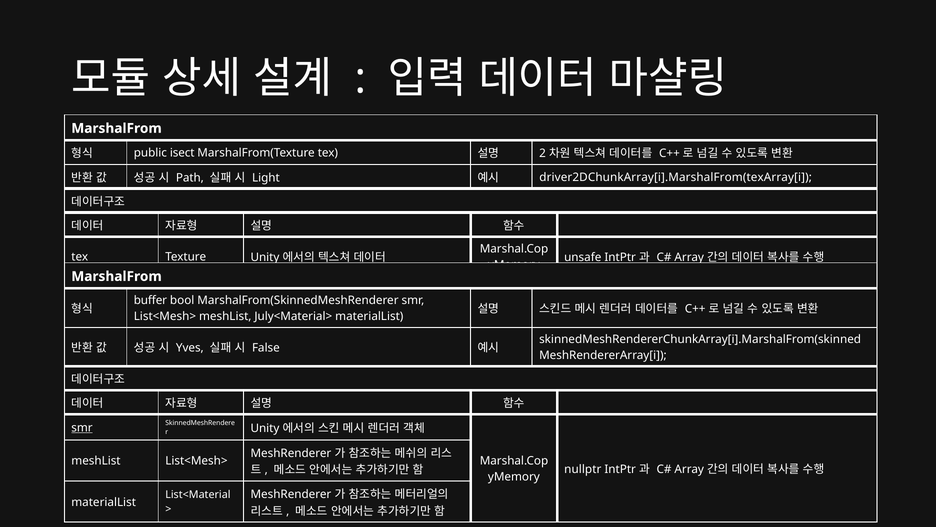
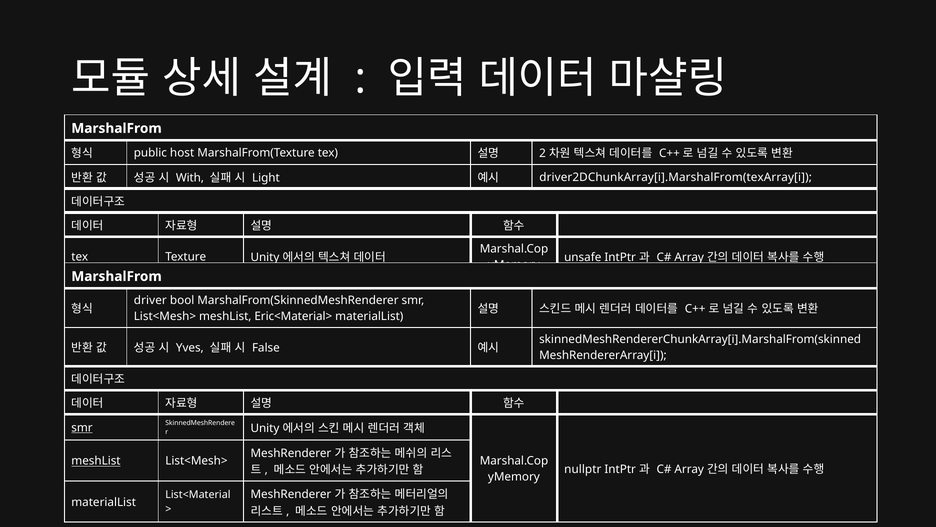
isect: isect -> host
Path: Path -> With
buffer: buffer -> driver
July<Material>: July<Material> -> Eric<Material>
meshList at (96, 461) underline: none -> present
